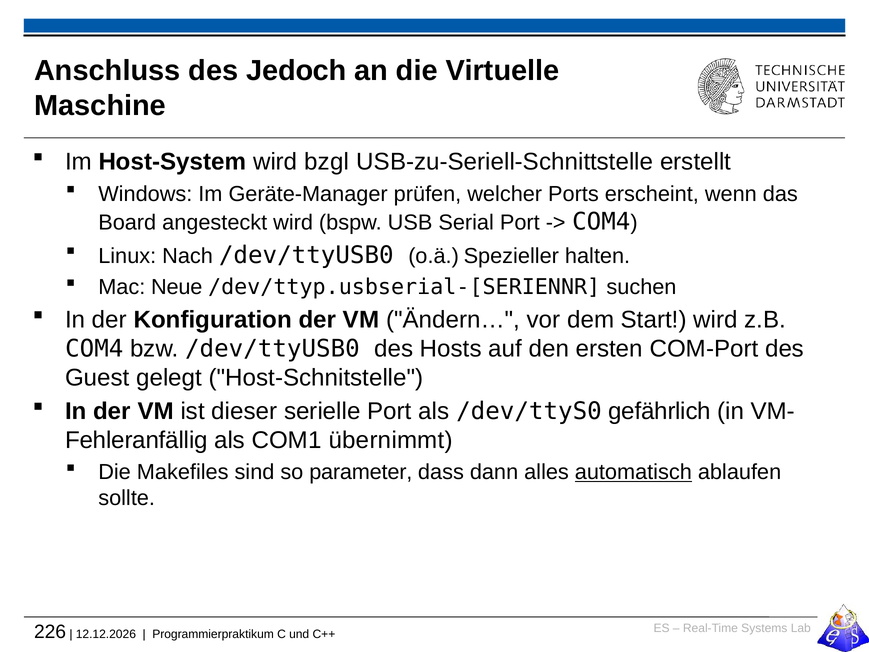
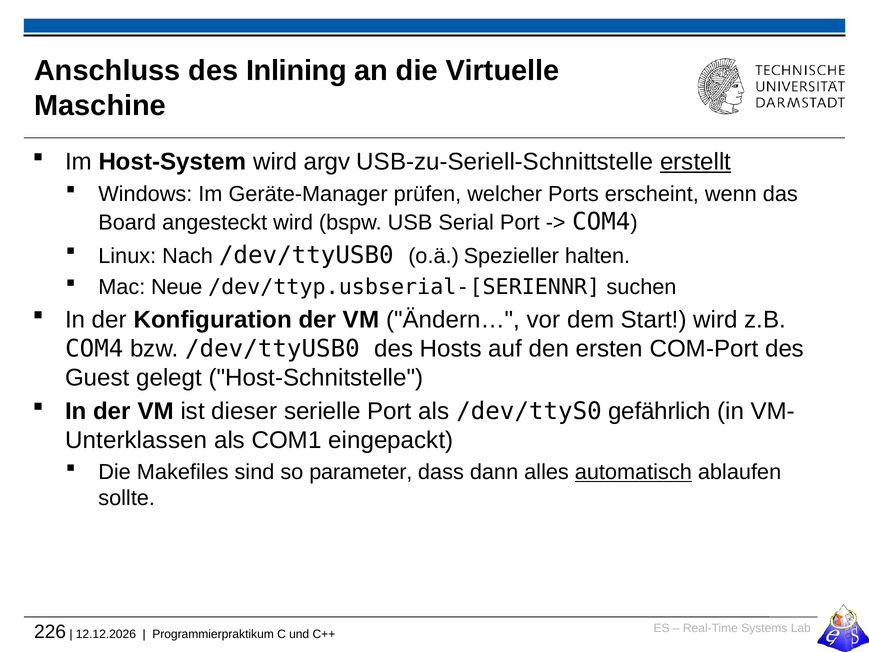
Jedoch: Jedoch -> Inlining
bzgl: bzgl -> argv
erstellt underline: none -> present
Fehleranfällig: Fehleranfällig -> Unterklassen
übernimmt: übernimmt -> eingepackt
